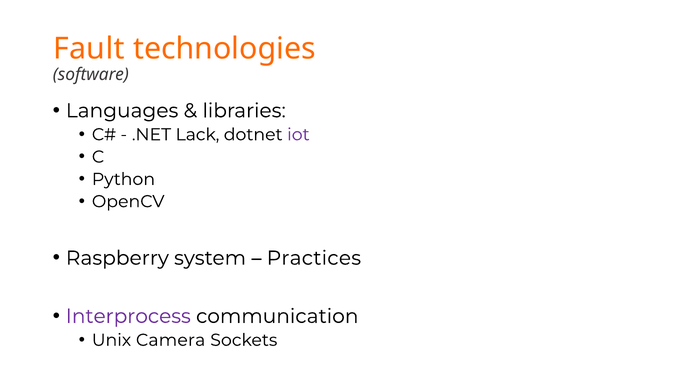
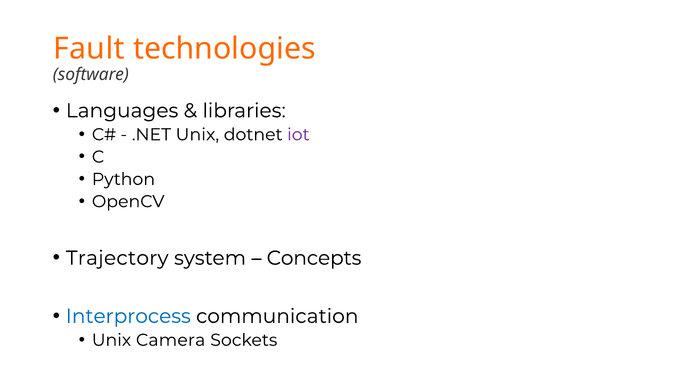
.NET Lack: Lack -> Unix
Raspberry: Raspberry -> Trajectory
Practices: Practices -> Concepts
Interprocess colour: purple -> blue
